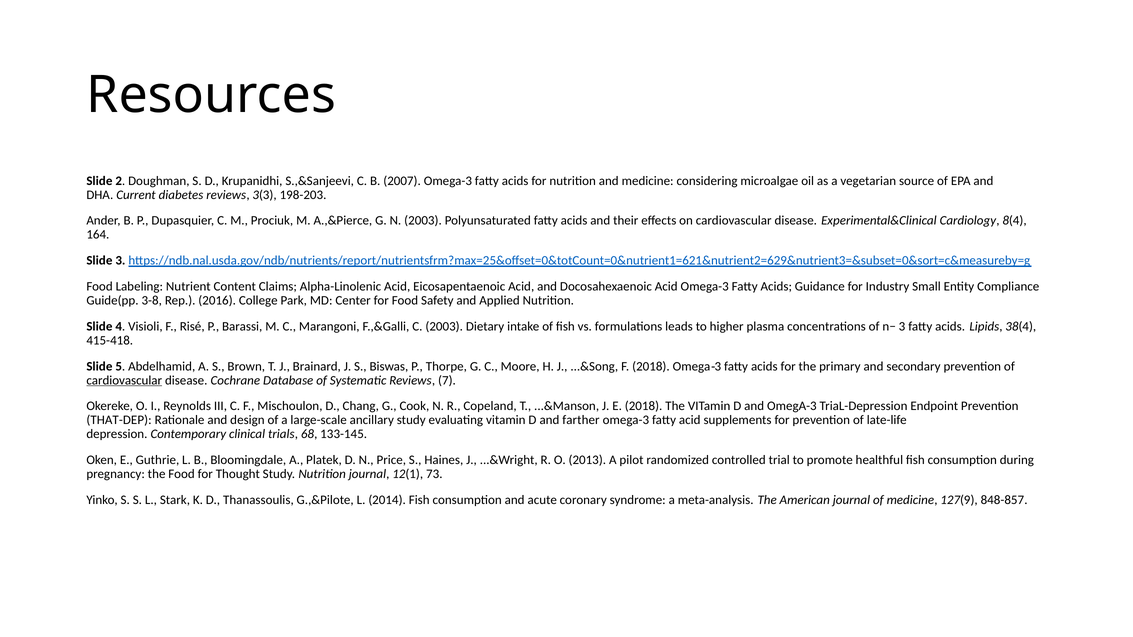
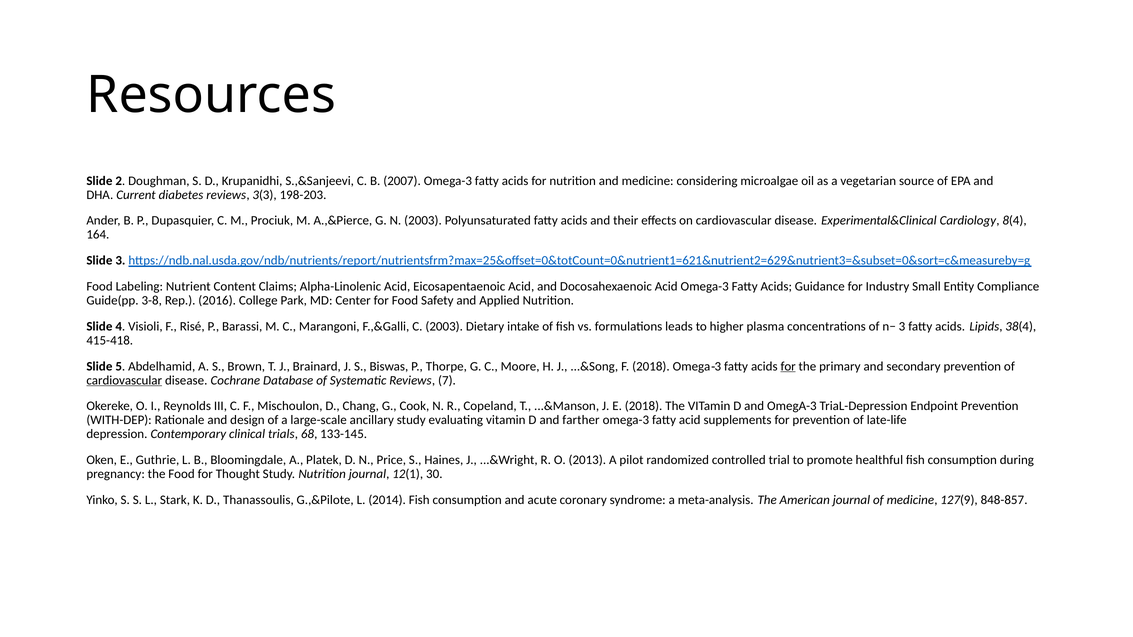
for at (788, 366) underline: none -> present
THAT-DEP: THAT-DEP -> WITH-DEP
73: 73 -> 30
